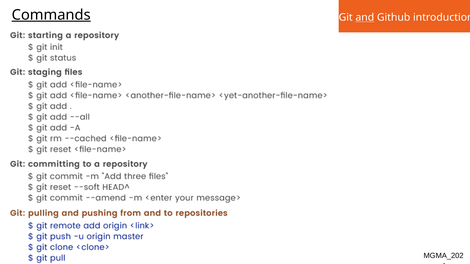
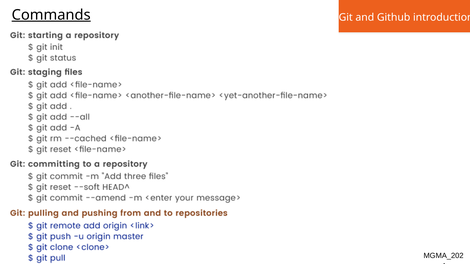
and underline: present -> none
